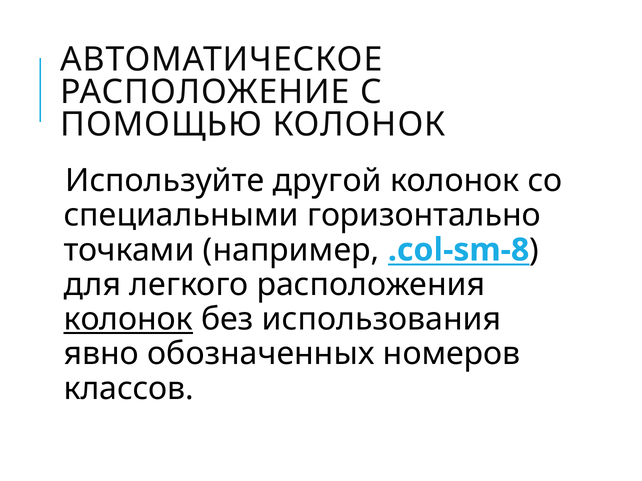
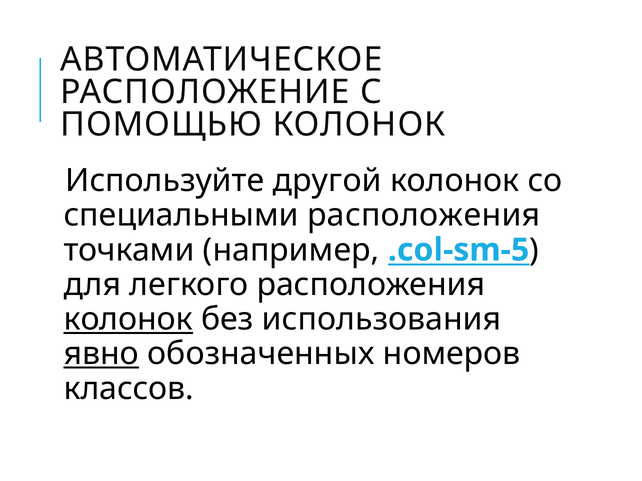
специальными горизонтально: горизонтально -> расположения
.col-sm-8: .col-sm-8 -> .col-sm-5
явно underline: none -> present
